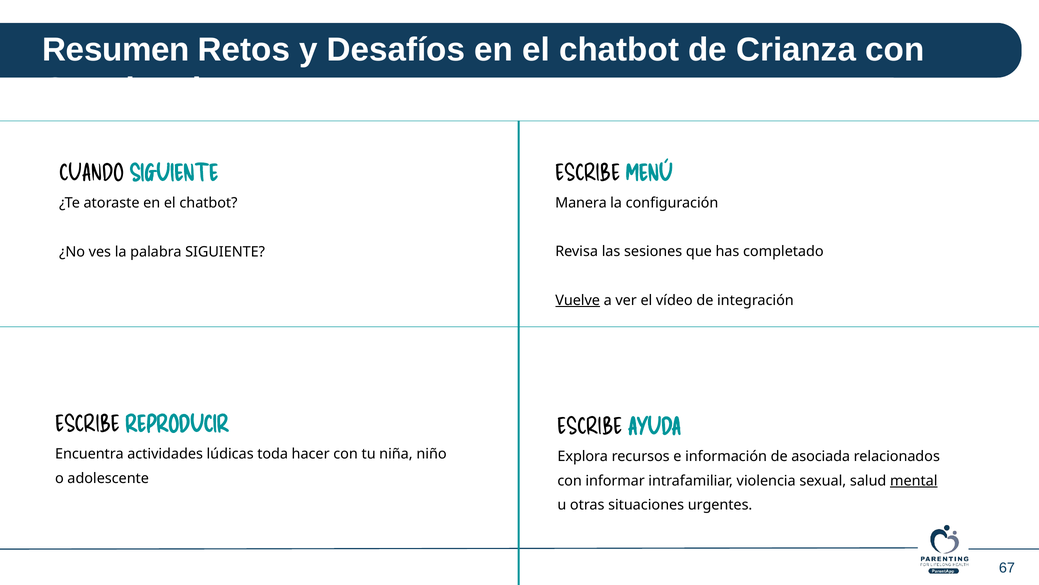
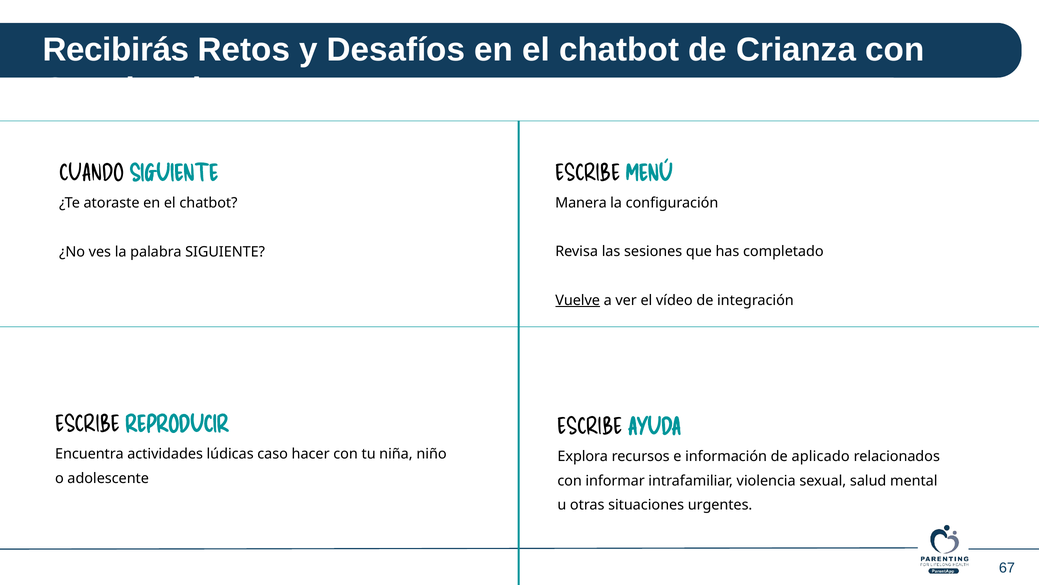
Resumen: Resumen -> Recibirás
toda: toda -> caso
asociada: asociada -> aplicado
mental underline: present -> none
